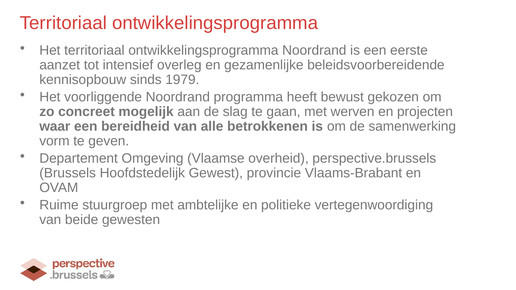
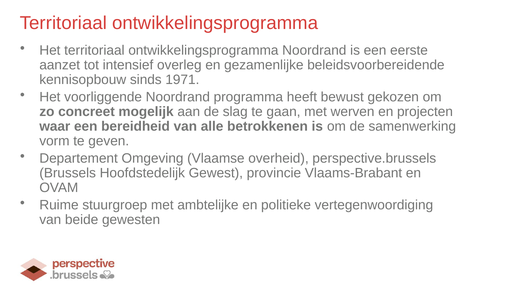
1979: 1979 -> 1971
